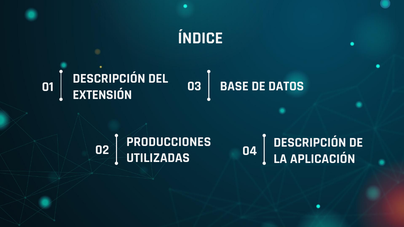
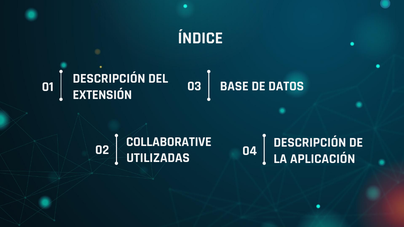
PRODUCCIONES: PRODUCCIONES -> COLLABORATIVE
